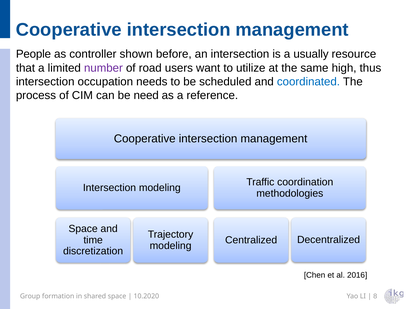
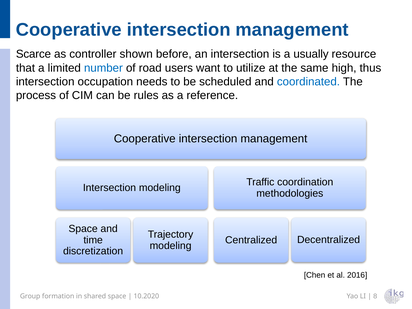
People: People -> Scarce
number colour: purple -> blue
need: need -> rules
